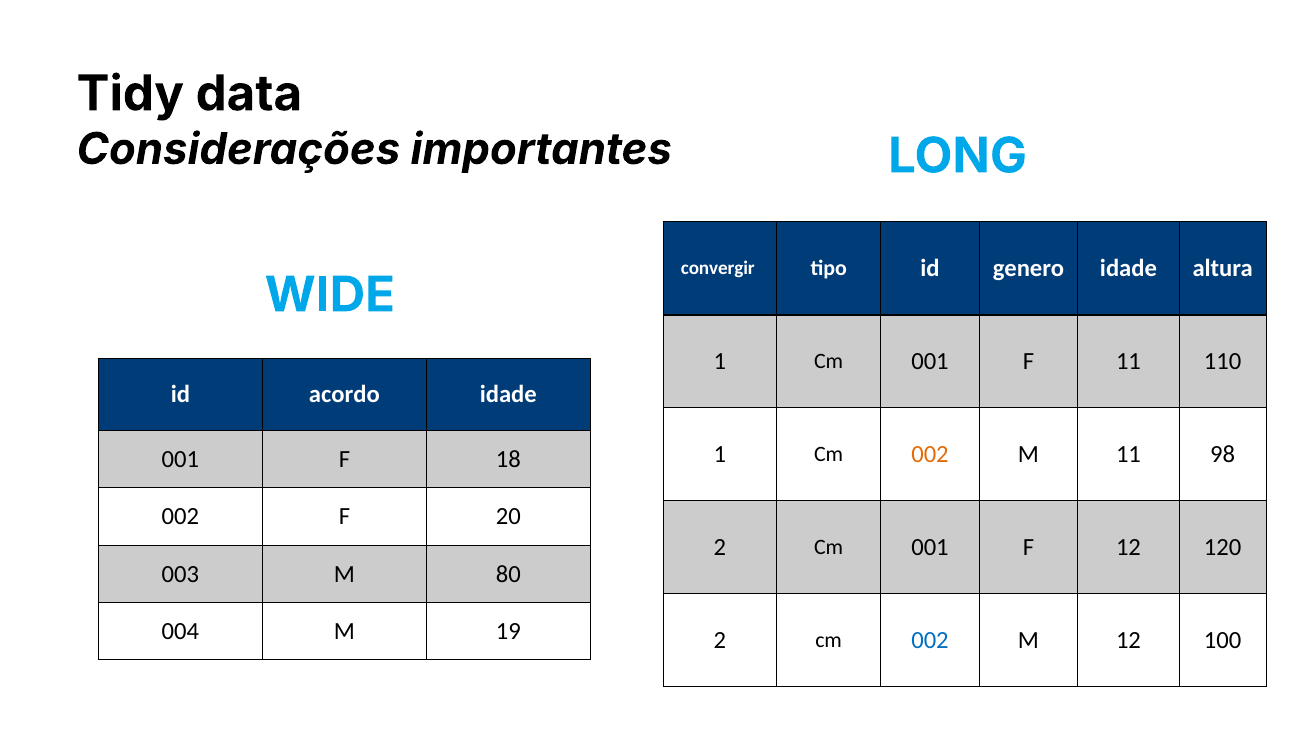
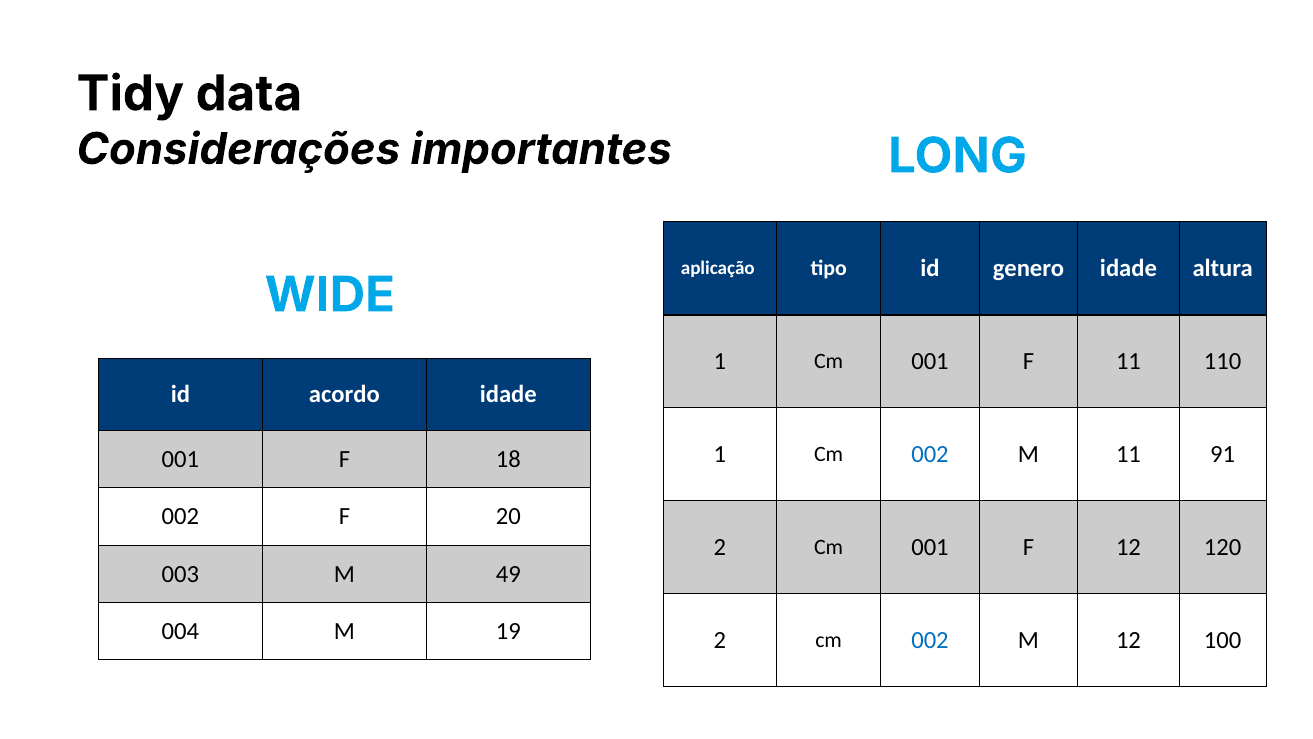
convergir: convergir -> aplicação
002 at (930, 454) colour: orange -> blue
98: 98 -> 91
80: 80 -> 49
